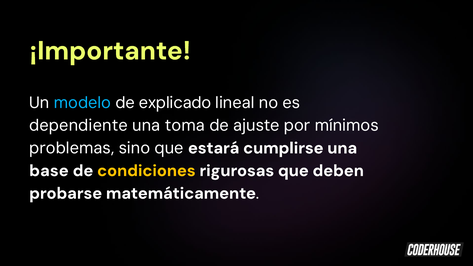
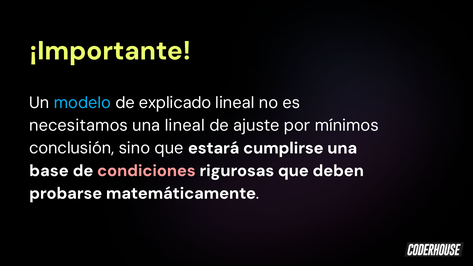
dependiente: dependiente -> necesitamos
una toma: toma -> lineal
problemas: problemas -> conclusión
condiciones colour: yellow -> pink
